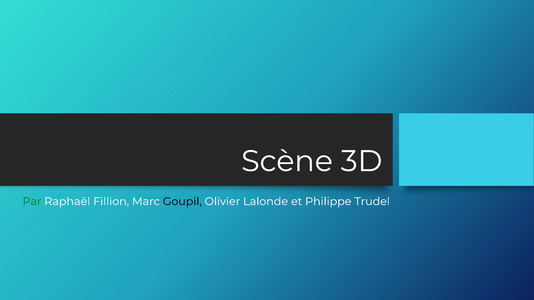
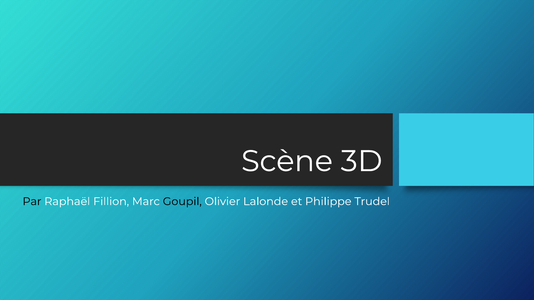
Par colour: green -> black
